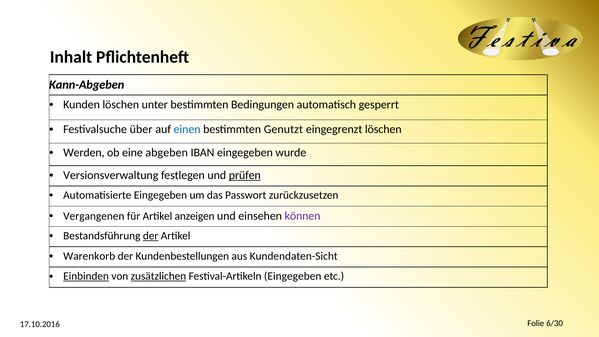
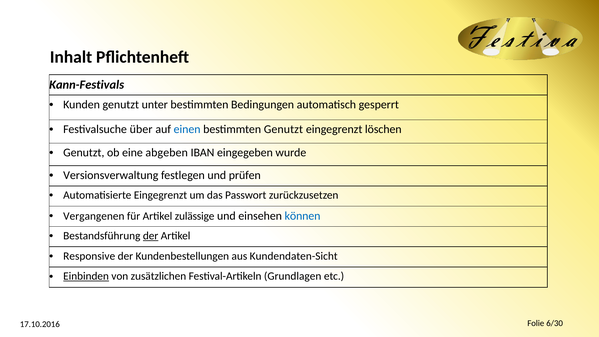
Kann-Abgeben: Kann-Abgeben -> Kann-Festivals
Kunden löschen: löschen -> genutzt
Werden at (84, 153): Werden -> Genutzt
prüfen underline: present -> none
Automatisierte Eingegeben: Eingegeben -> Eingegrenzt
anzeigen: anzeigen -> zulässige
können colour: purple -> blue
Warenkorb: Warenkorb -> Responsive
zusätzlichen underline: present -> none
Festival-Artikeln Eingegeben: Eingegeben -> Grundlagen
